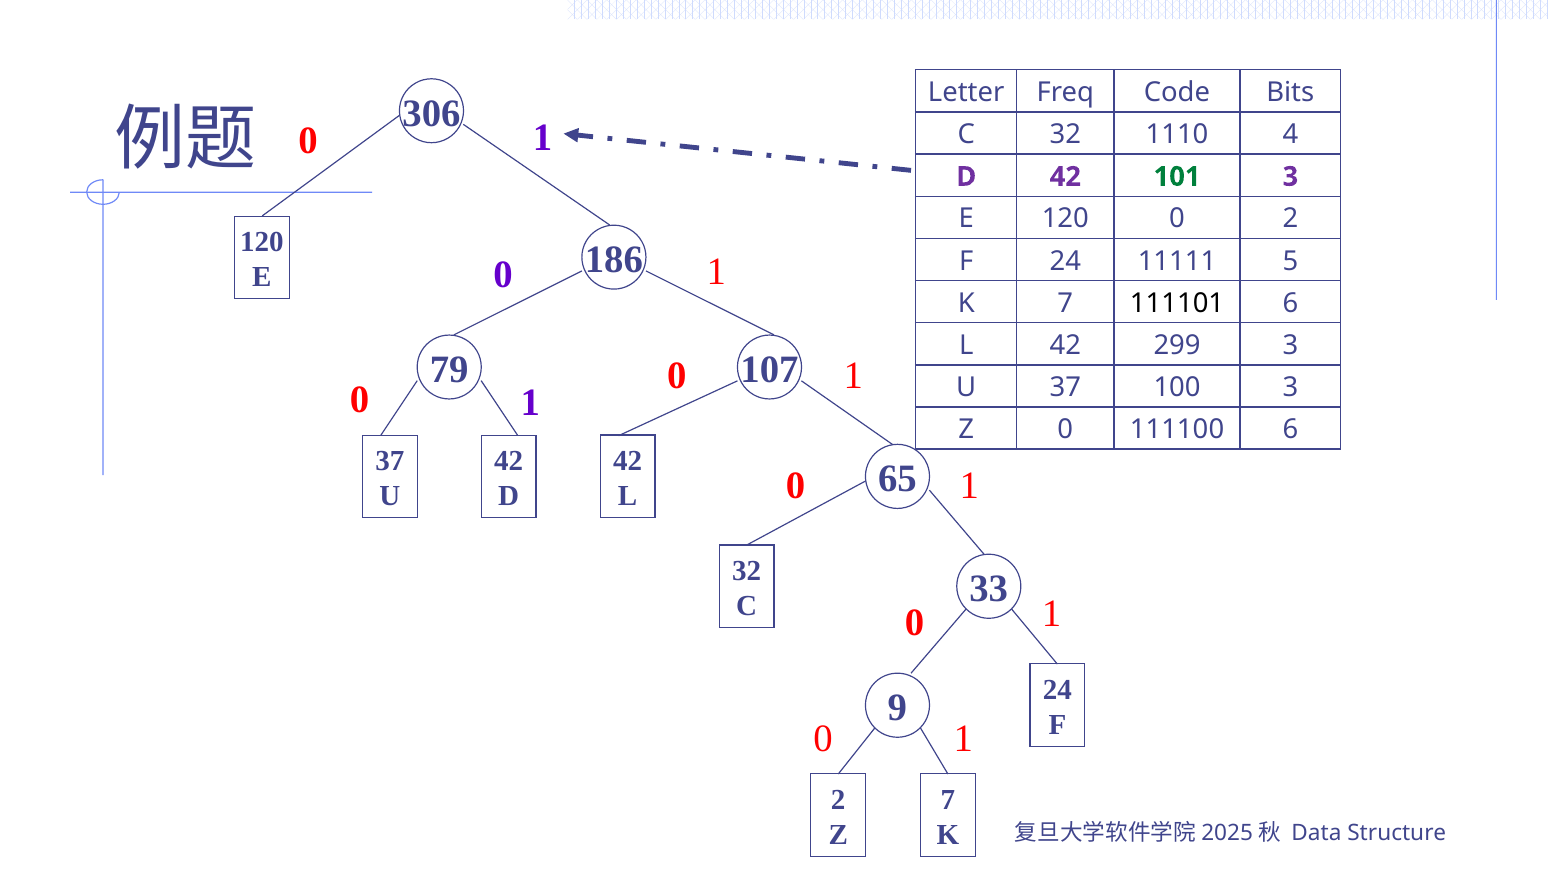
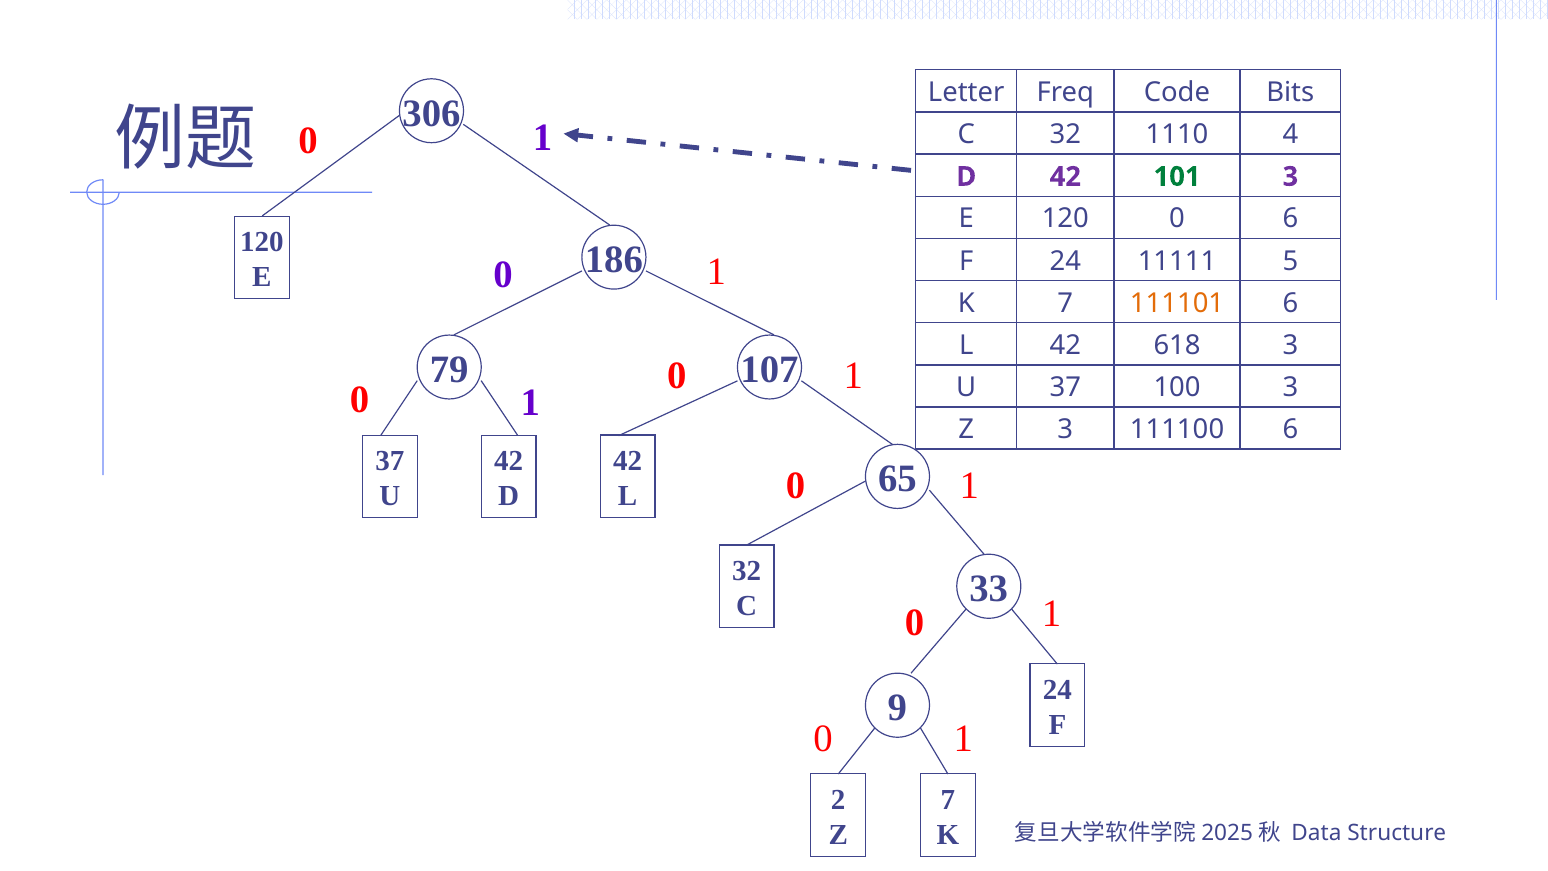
0 2: 2 -> 6
111101 colour: black -> orange
299: 299 -> 618
Z 0: 0 -> 3
